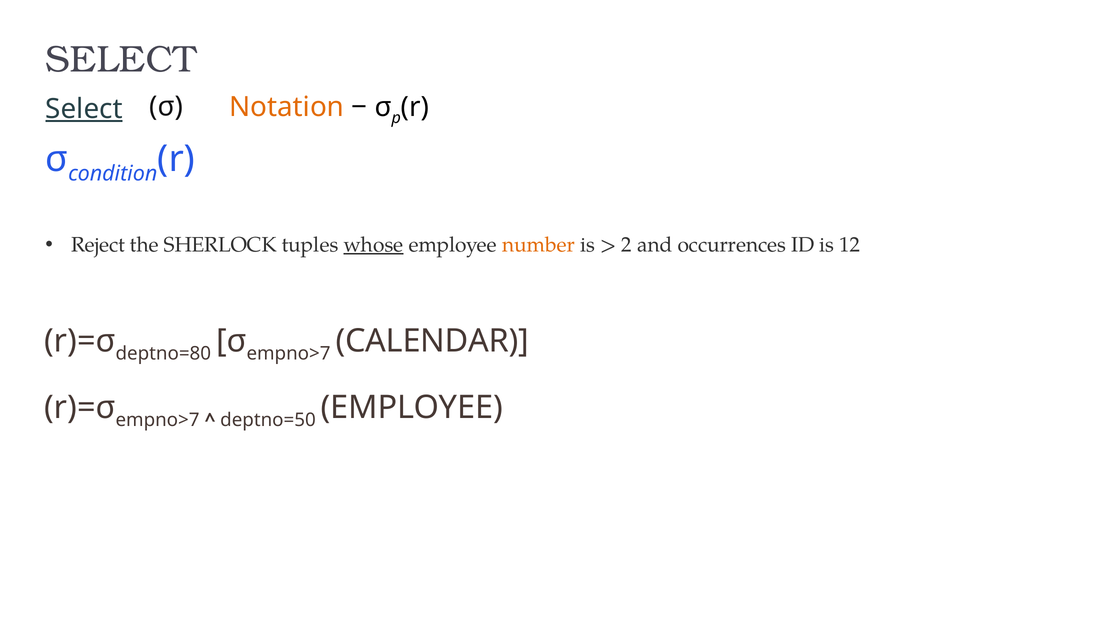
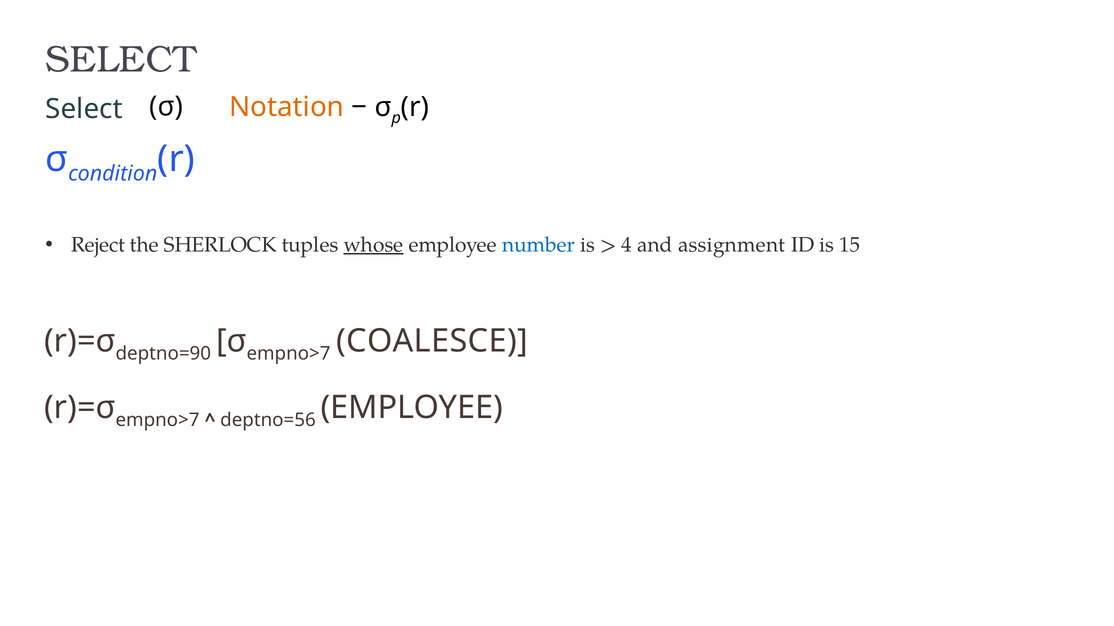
Select at (84, 109) underline: present -> none
number colour: orange -> blue
2: 2 -> 4
occurrences: occurrences -> assignment
12: 12 -> 15
deptno=80: deptno=80 -> deptno=90
CALENDAR: CALENDAR -> COALESCE
deptno=50: deptno=50 -> deptno=56
